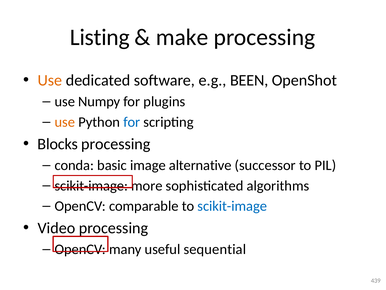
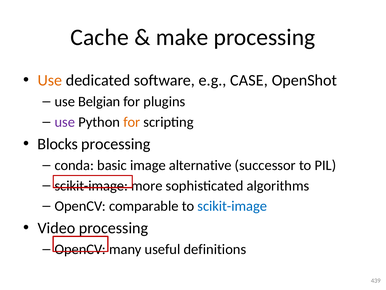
Listing: Listing -> Cache
BEEN: BEEN -> CASE
Numpy: Numpy -> Belgian
use at (65, 122) colour: orange -> purple
for at (132, 122) colour: blue -> orange
sequential: sequential -> definitions
